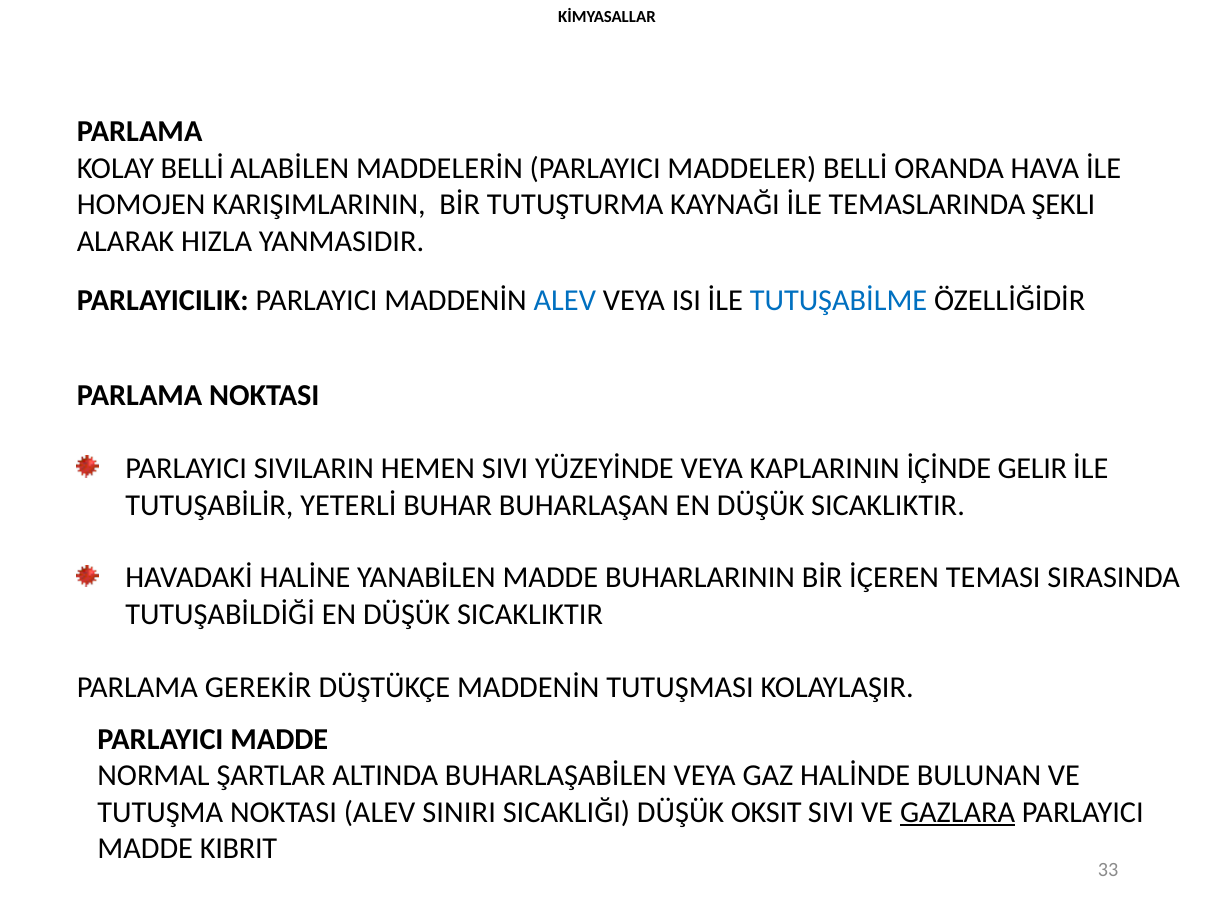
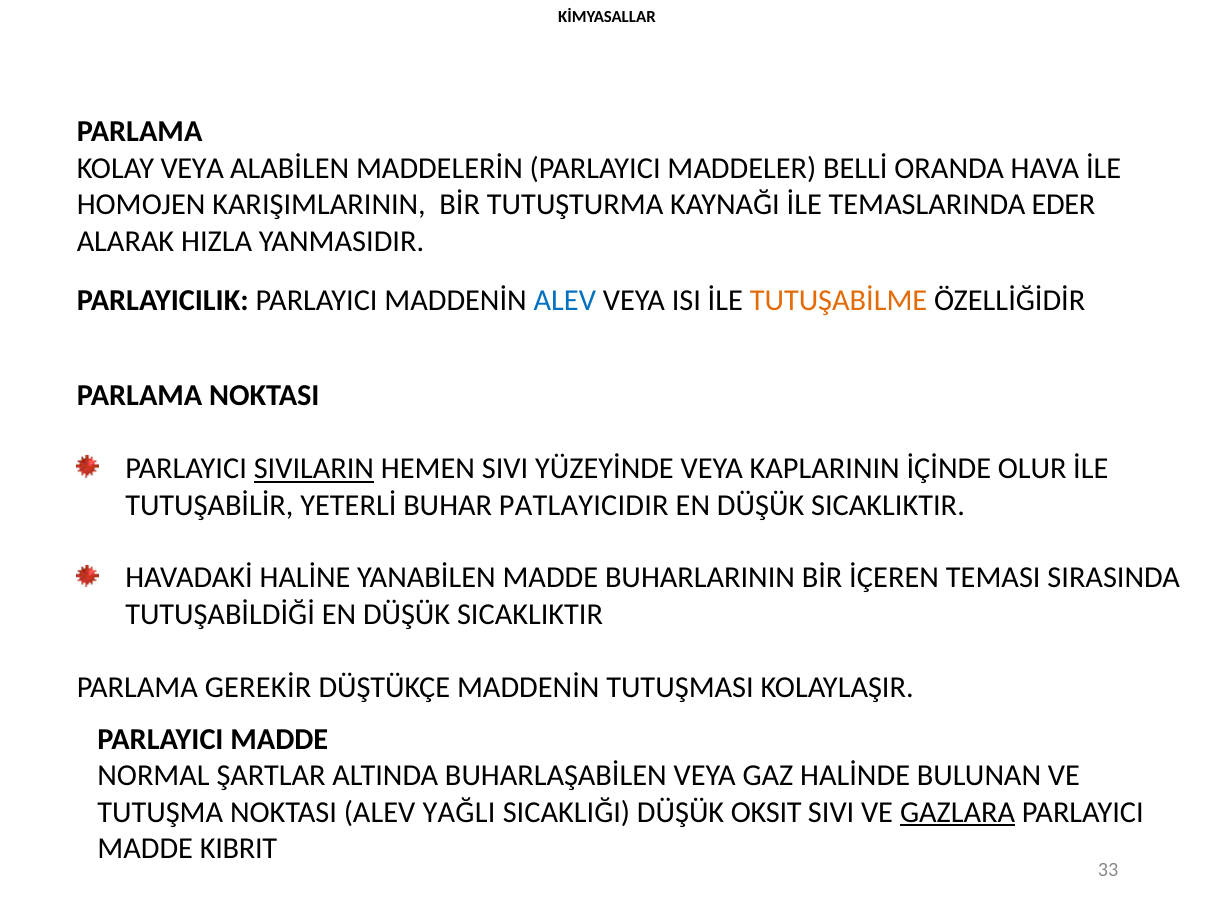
KOLAY BELLİ: BELLİ -> VEYA
ŞEKLI: ŞEKLI -> EDER
TUTUŞABİLME colour: blue -> orange
SIVILARIN underline: none -> present
GELIR: GELIR -> OLUR
BUHARLAŞAN: BUHARLAŞAN -> PATLAYICIDIR
SINIRI: SINIRI -> YAĞLI
